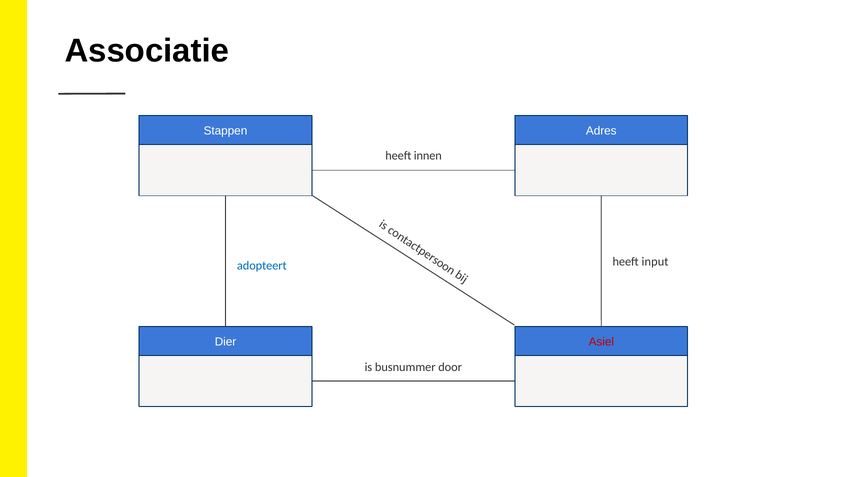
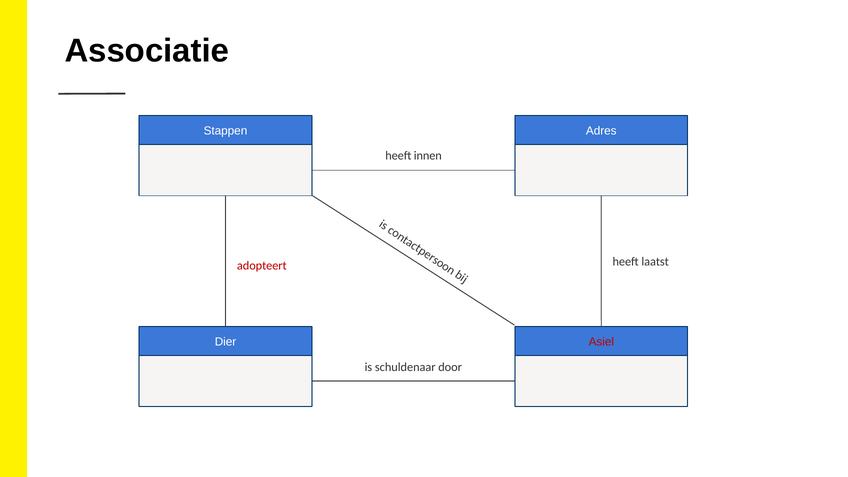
input: input -> laatst
adopteert colour: blue -> red
busnummer: busnummer -> schuldenaar
